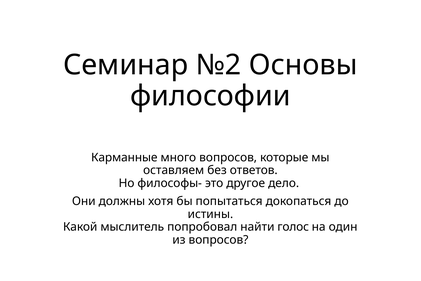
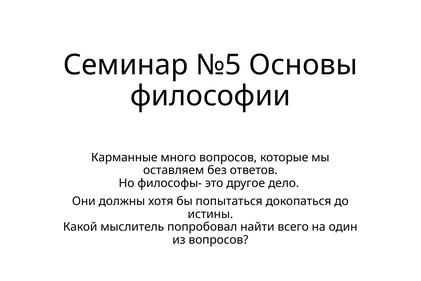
№2: №2 -> №5
голос: голос -> всего
